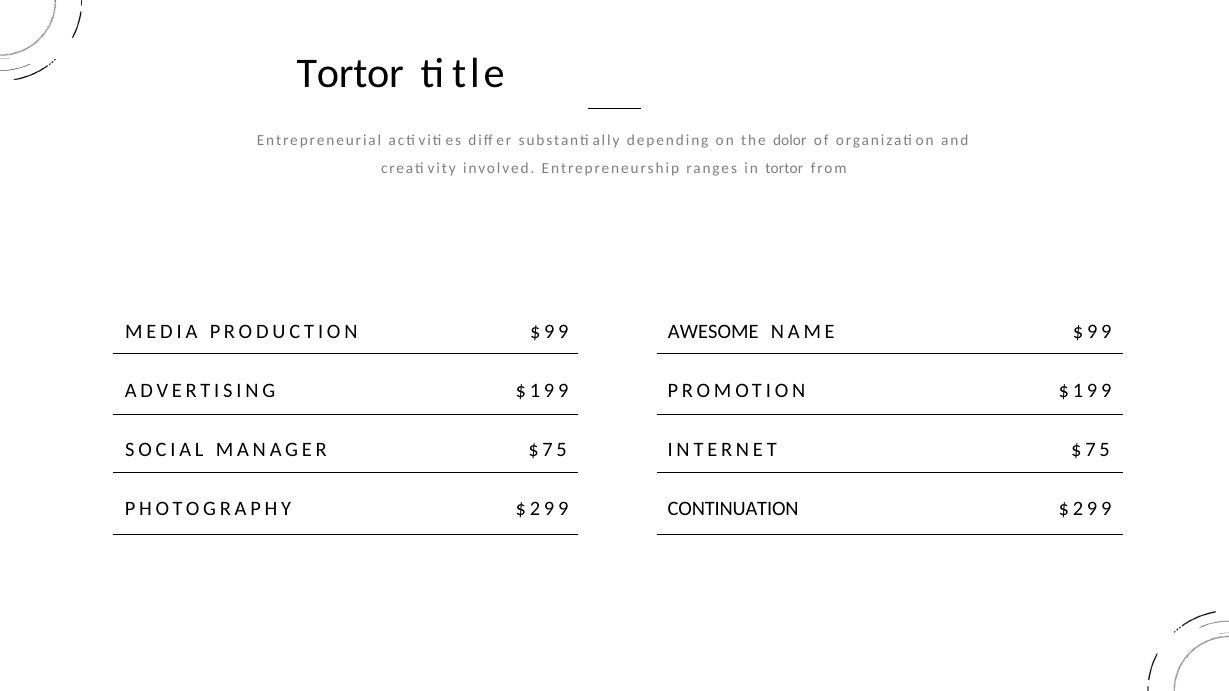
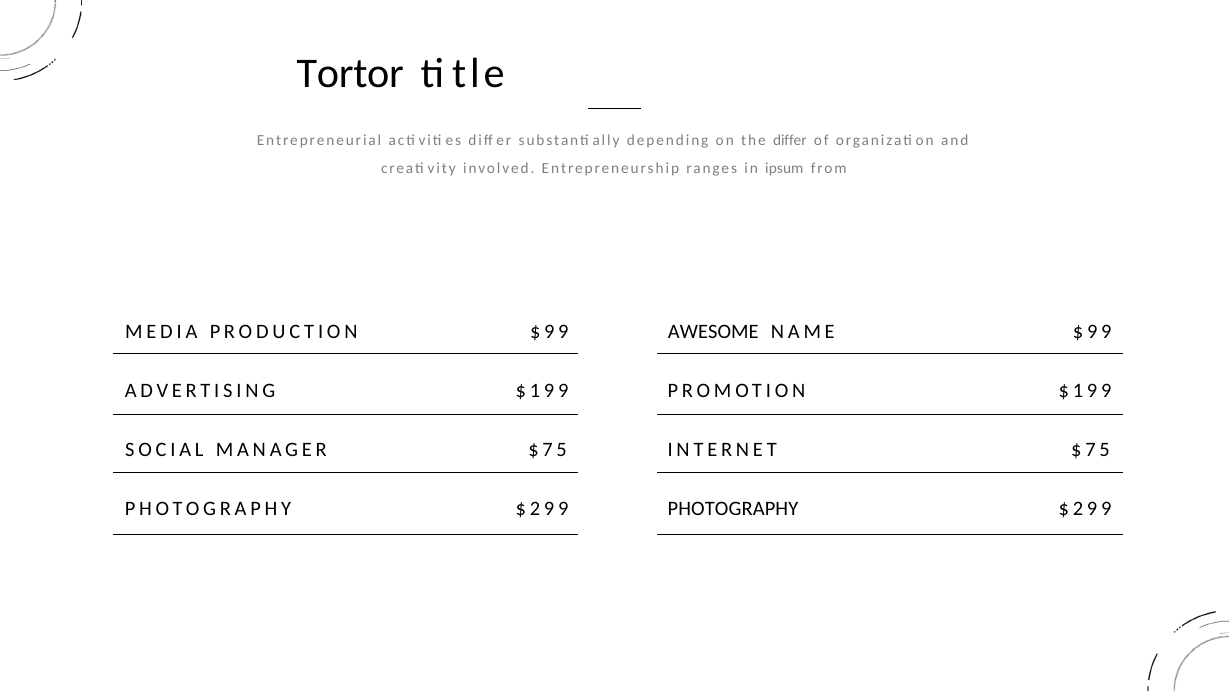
the dolor: dolor -> differ
in tortor: tortor -> ipsum
CONTINUATION at (733, 509): CONTINUATION -> PHOTOGRAPHY
